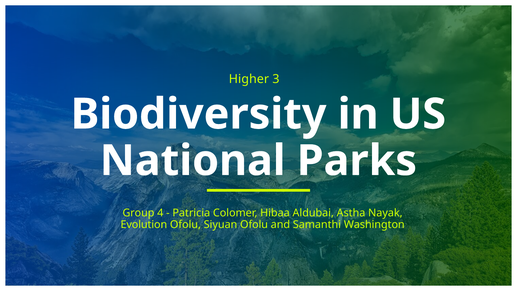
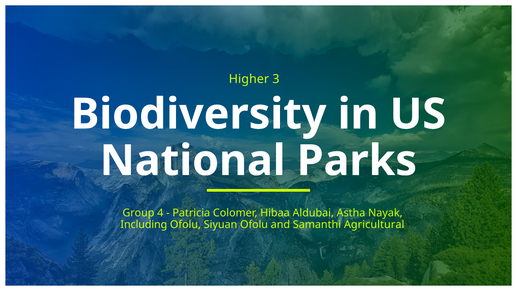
Evolution: Evolution -> Including
Washington: Washington -> Agricultural
